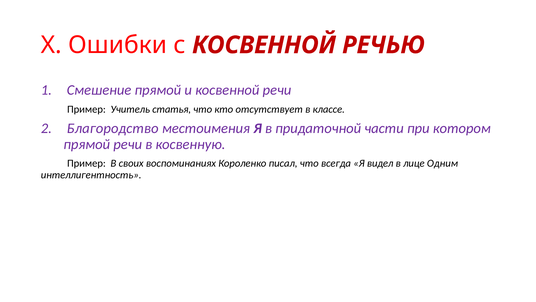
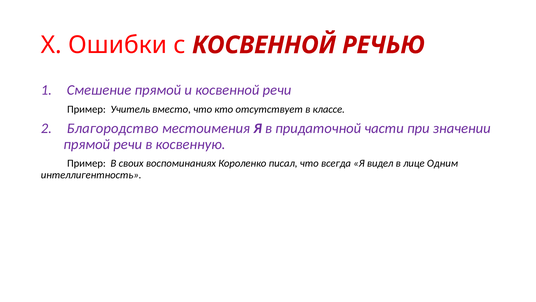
статья: статья -> вместо
котором: котором -> значении
